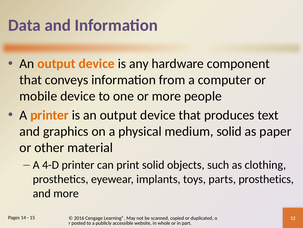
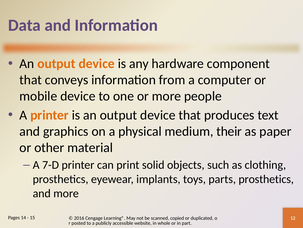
medium solid: solid -> their
4-D: 4-D -> 7-D
